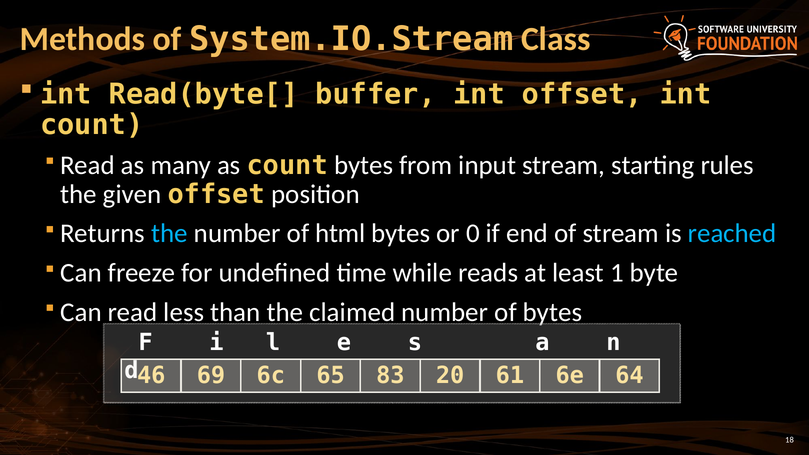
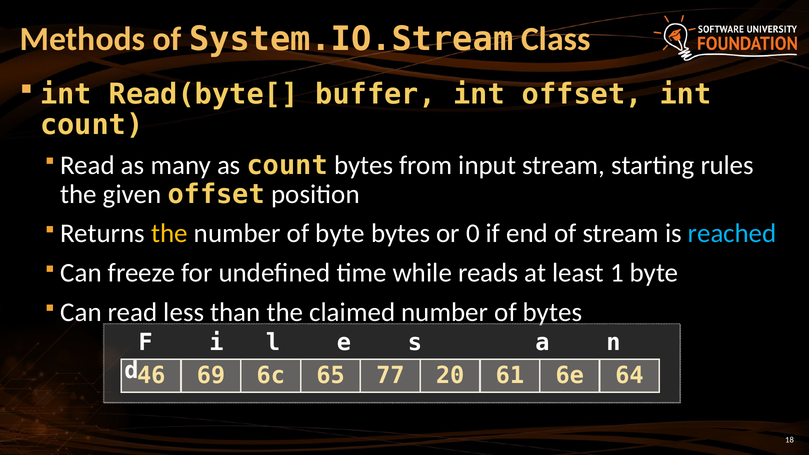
the at (169, 234) colour: light blue -> yellow
of html: html -> byte
83: 83 -> 77
